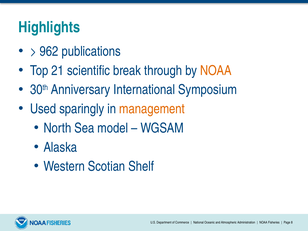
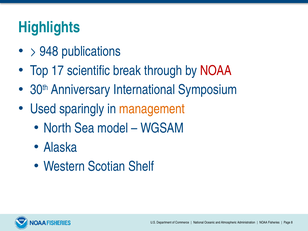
962: 962 -> 948
21: 21 -> 17
NOAA at (216, 71) colour: orange -> red
